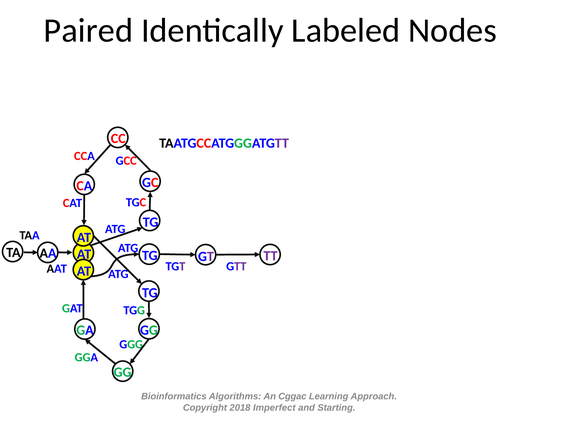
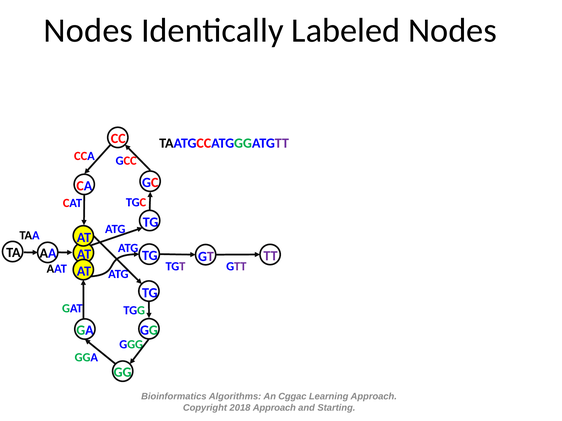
Paired at (88, 31): Paired -> Nodes
2018 Imperfect: Imperfect -> Approach
